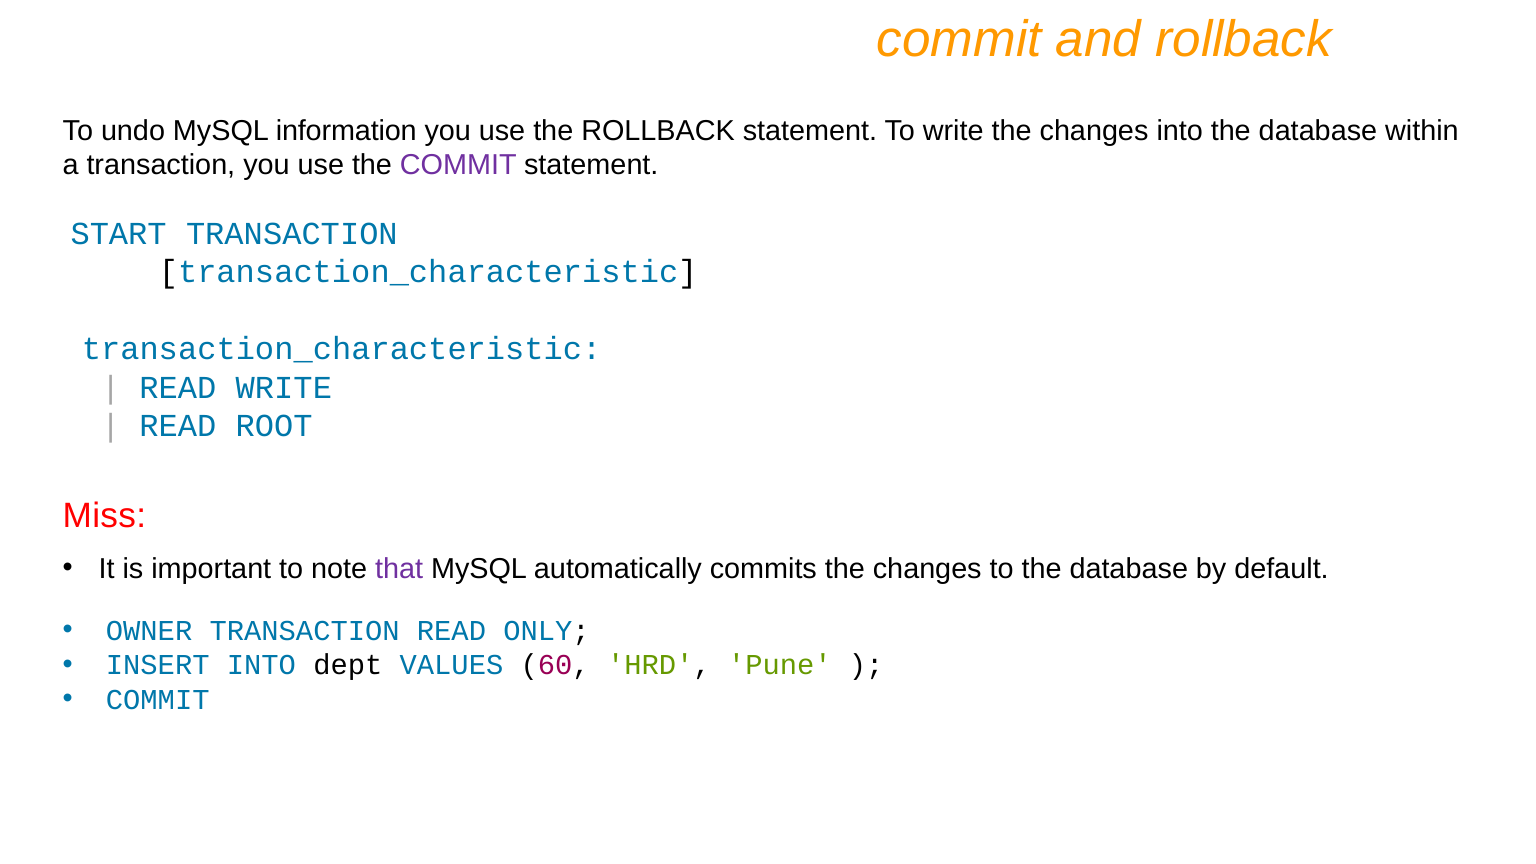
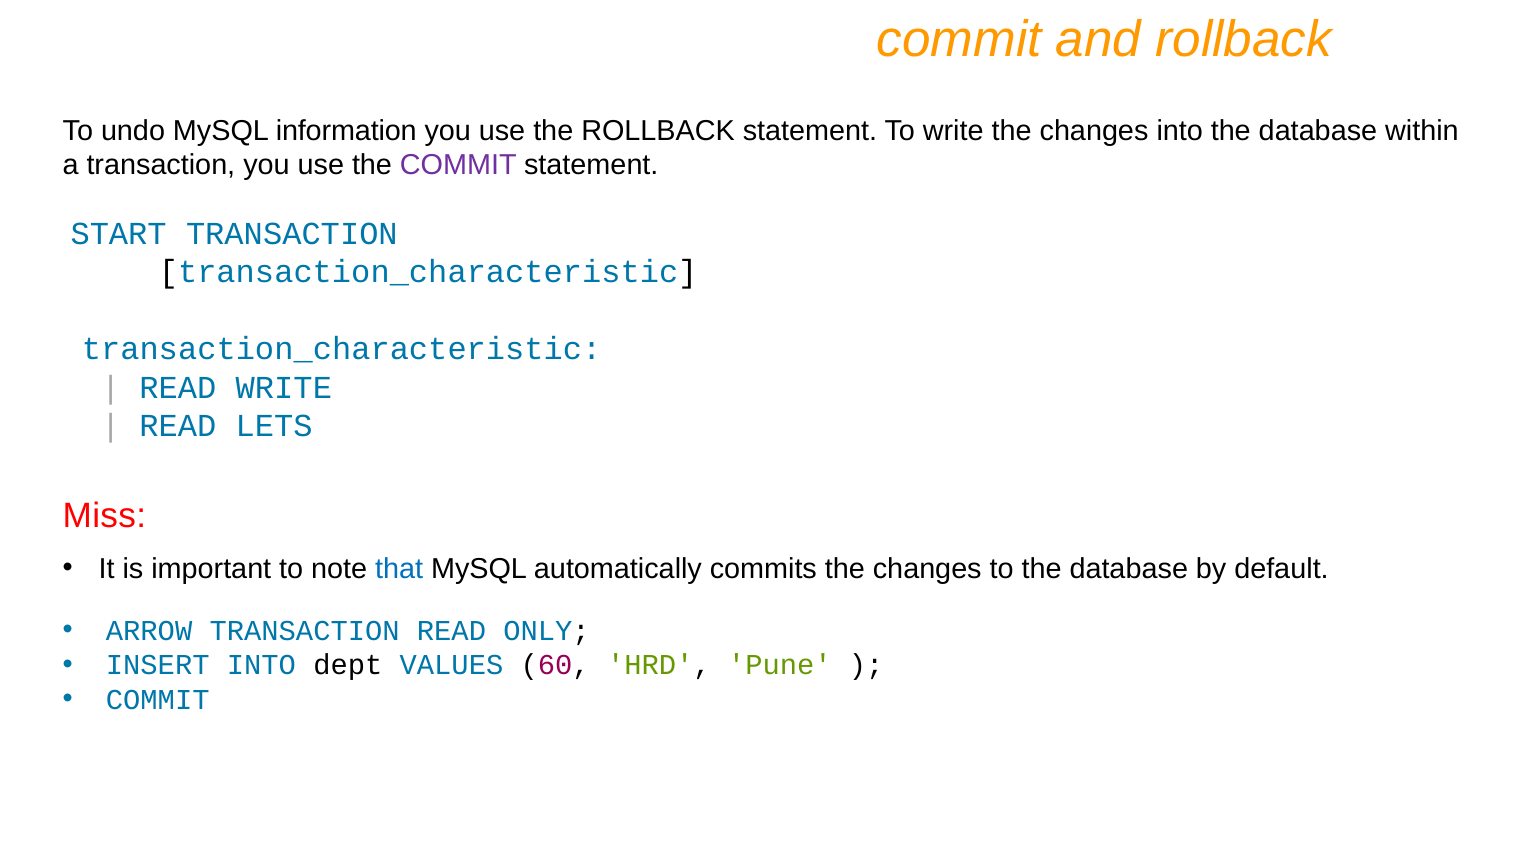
ROOT: ROOT -> LETS
that colour: purple -> blue
OWNER: OWNER -> ARROW
